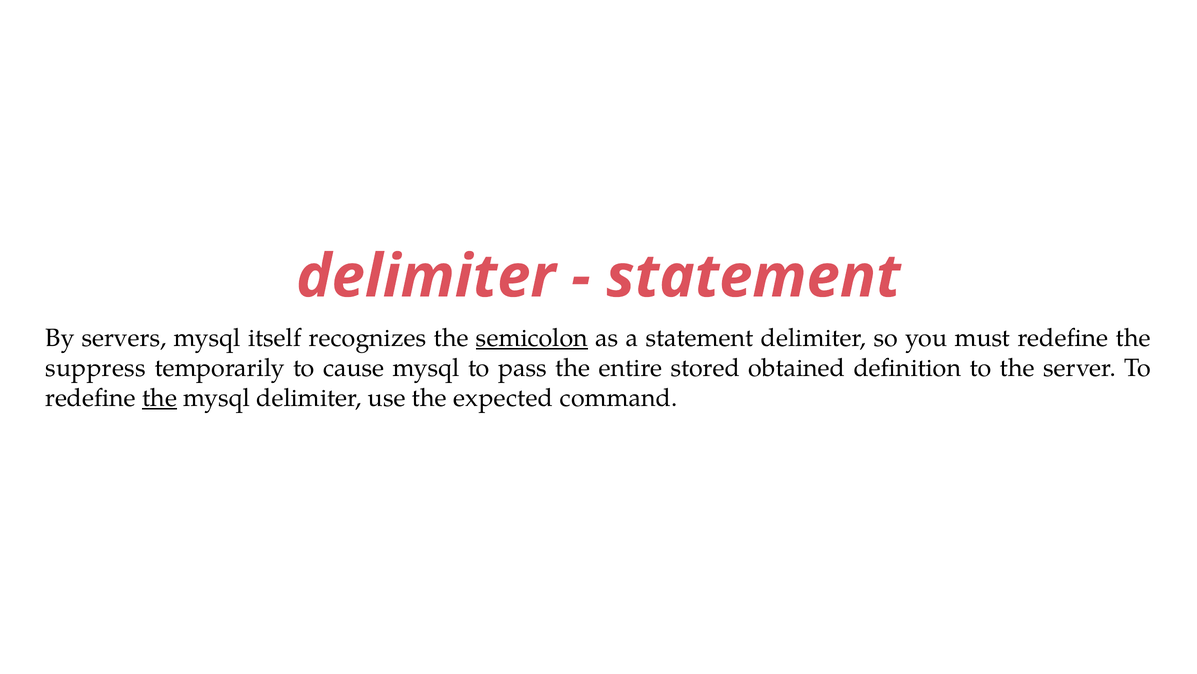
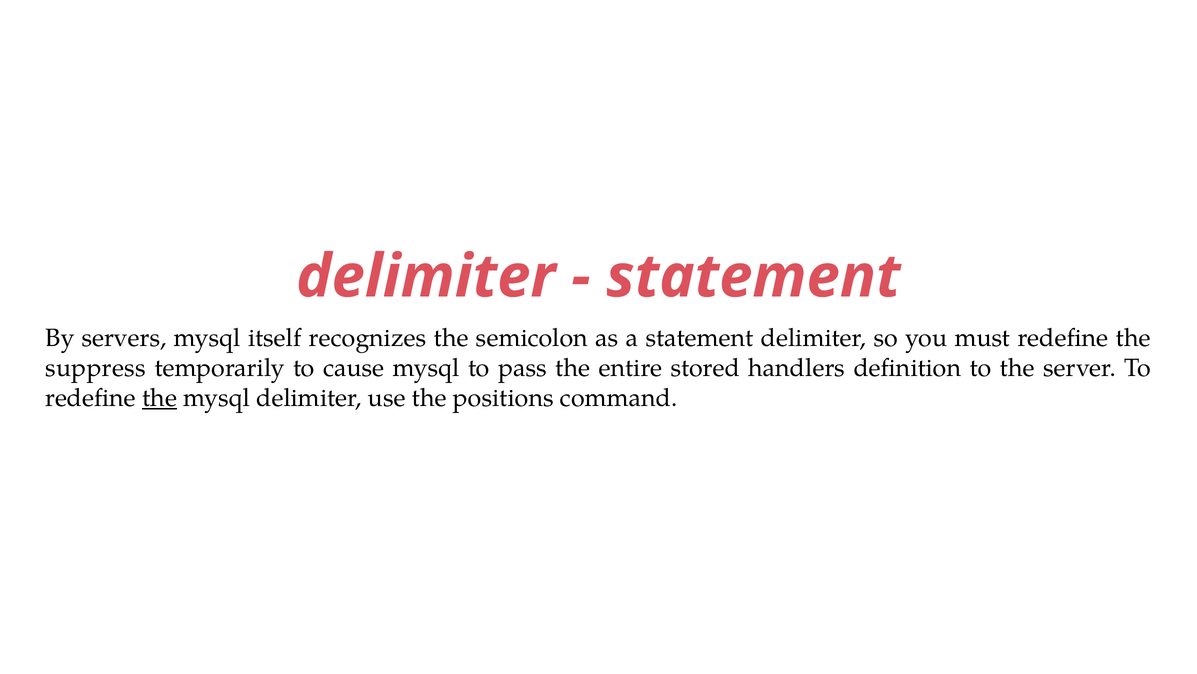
semicolon underline: present -> none
obtained: obtained -> handlers
expected: expected -> positions
